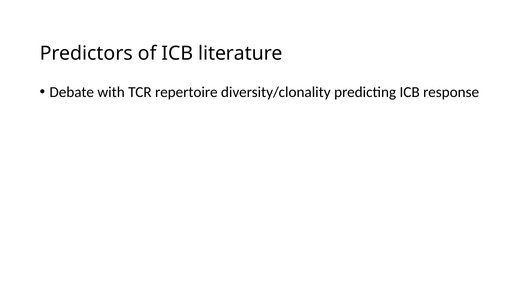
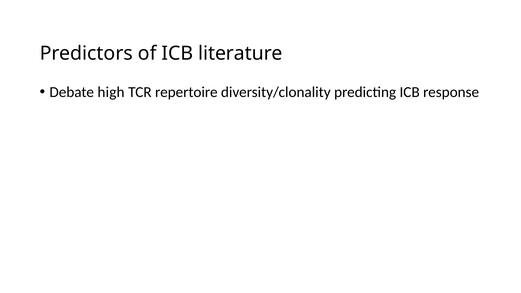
with: with -> high
